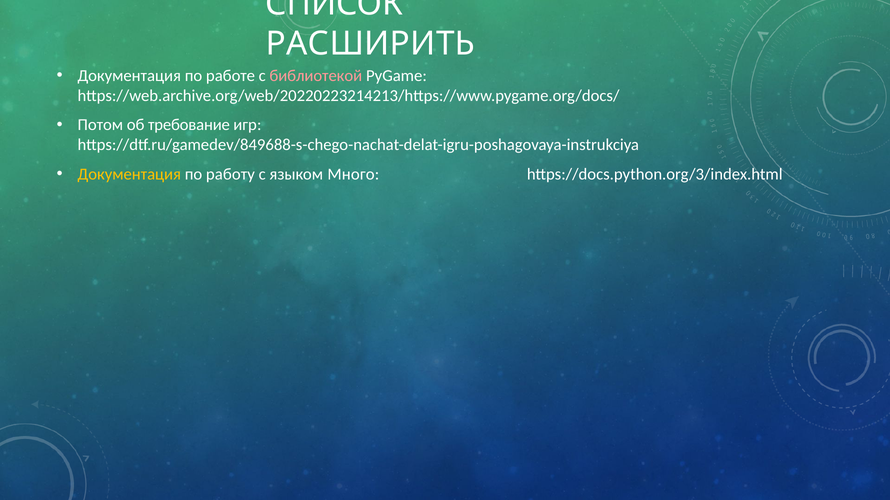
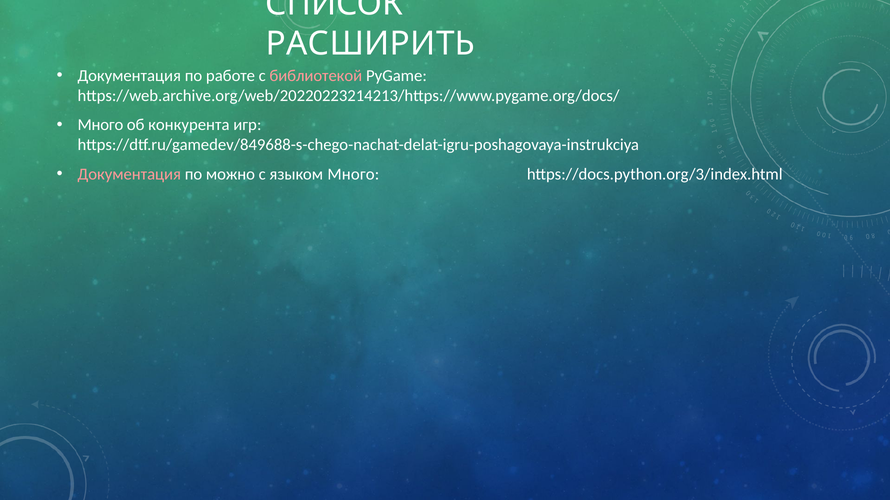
Потом at (100, 125): Потом -> Много
требование: требование -> конкурента
Документация at (129, 174) colour: yellow -> pink
работу: работу -> можно
